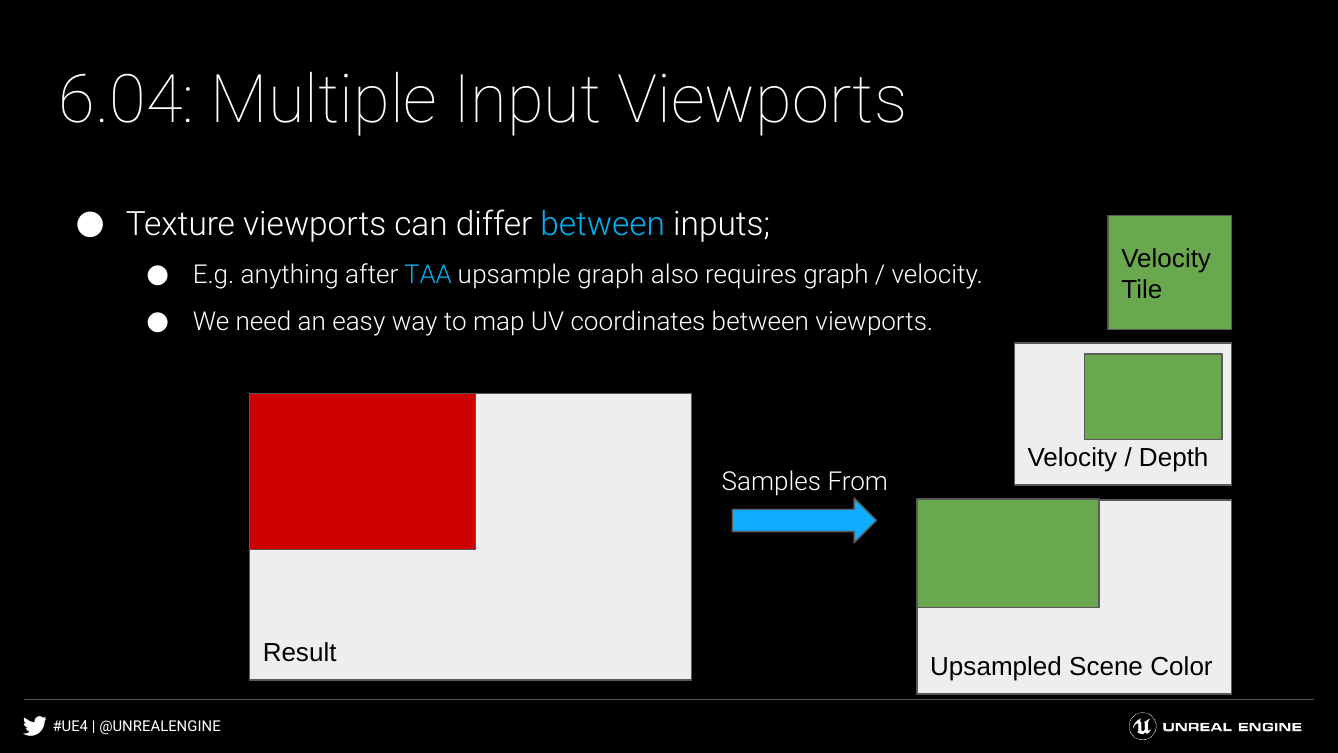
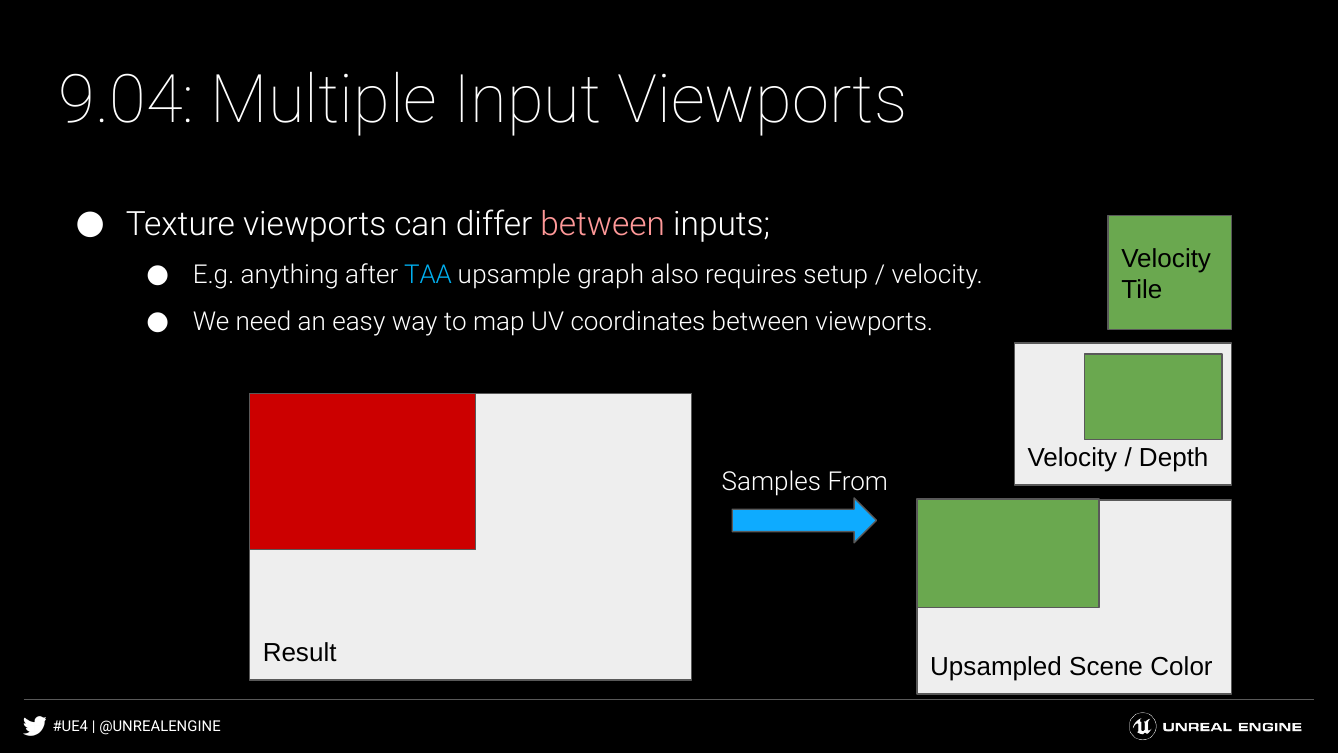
6.04: 6.04 -> 9.04
between at (603, 224) colour: light blue -> pink
requires graph: graph -> setup
